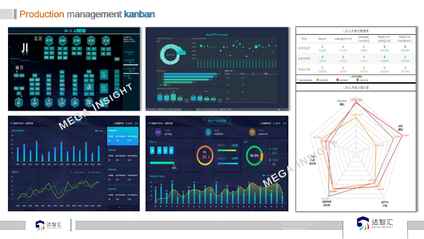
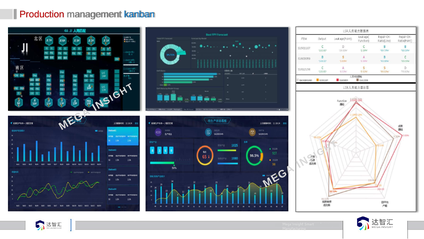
Production colour: orange -> red
